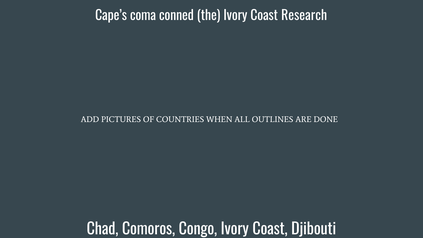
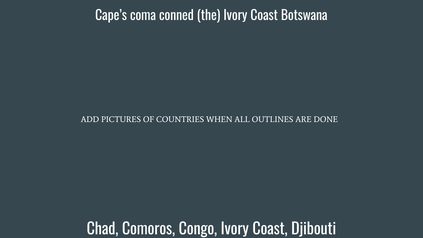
Research: Research -> Botswana
